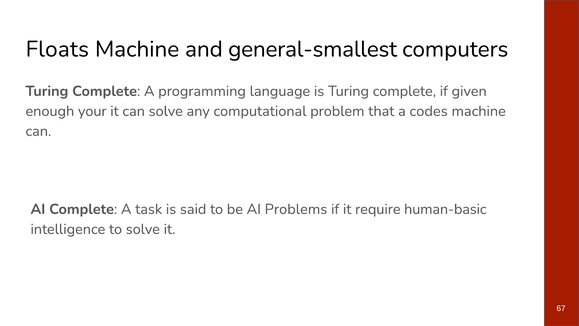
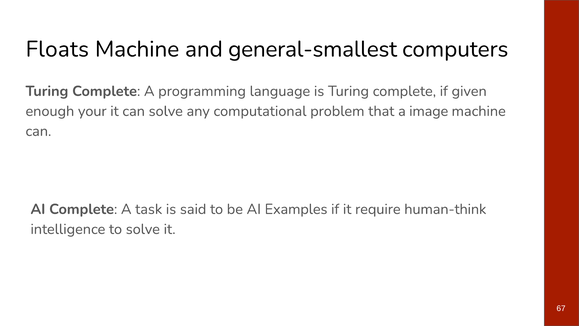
codes: codes -> image
Problems: Problems -> Examples
human-basic: human-basic -> human-think
